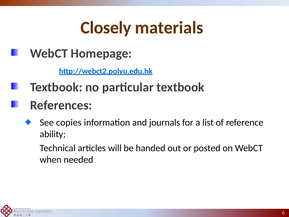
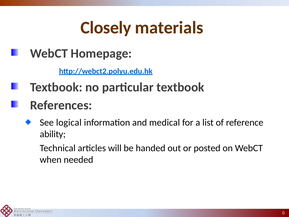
copies: copies -> logical
journals: journals -> medical
